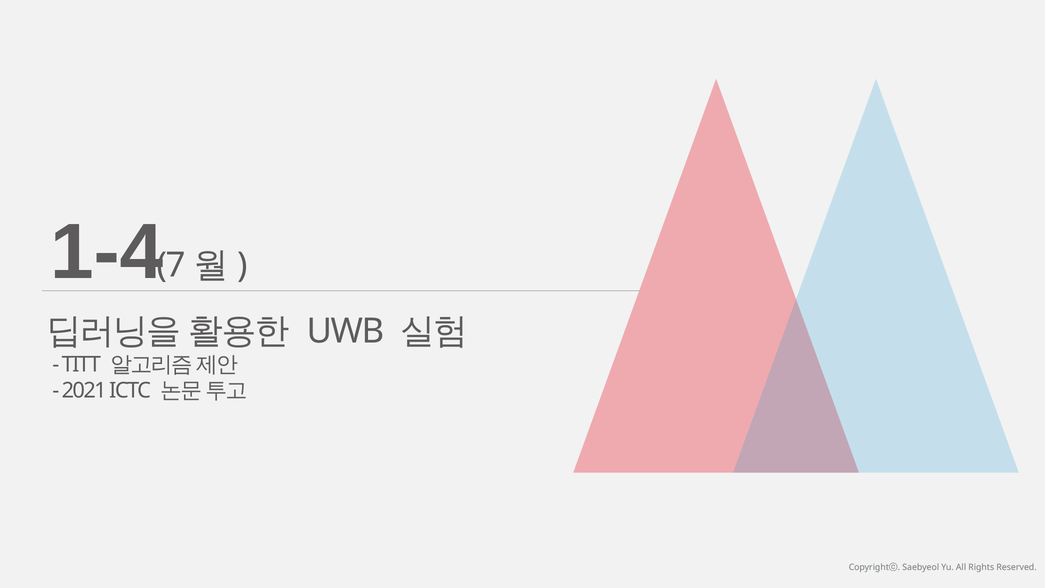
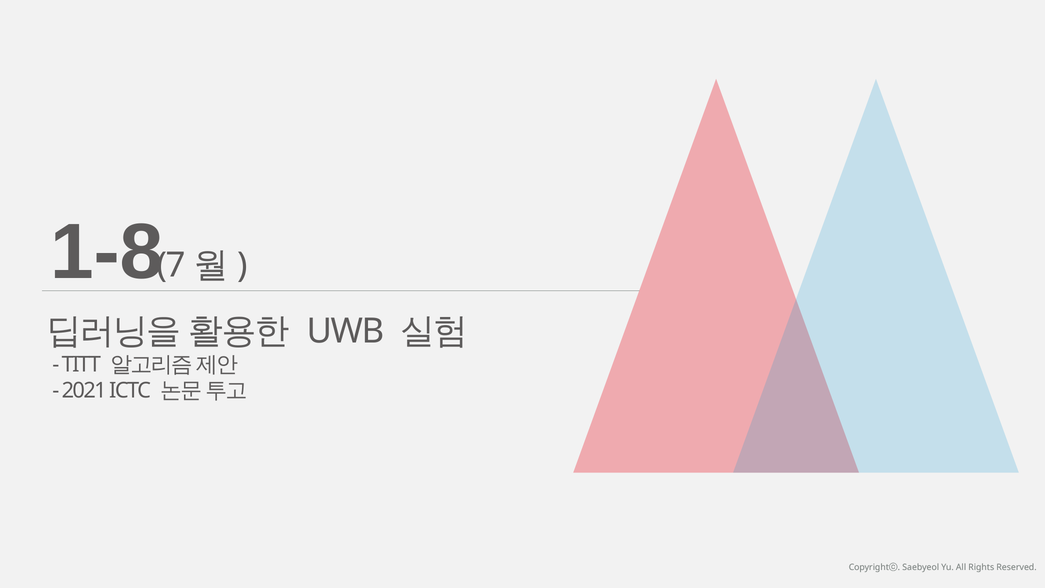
1-4: 1-4 -> 1-8
